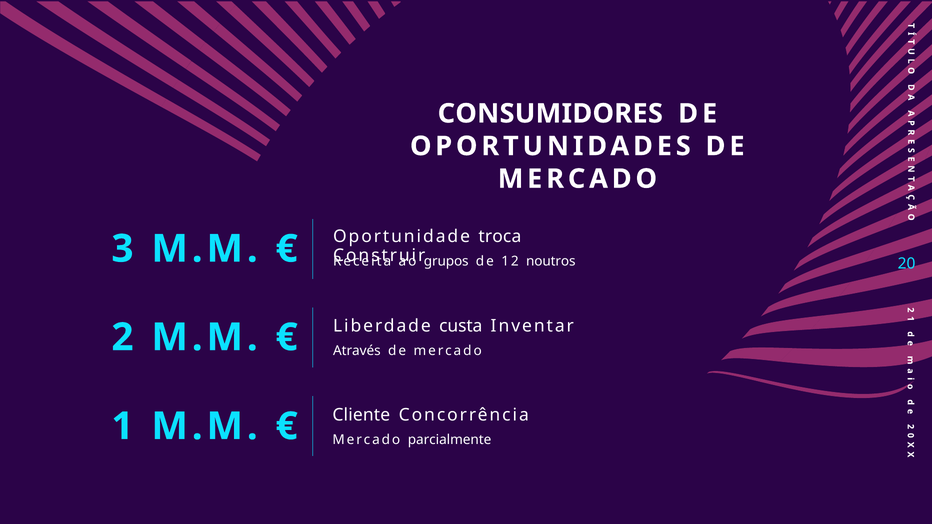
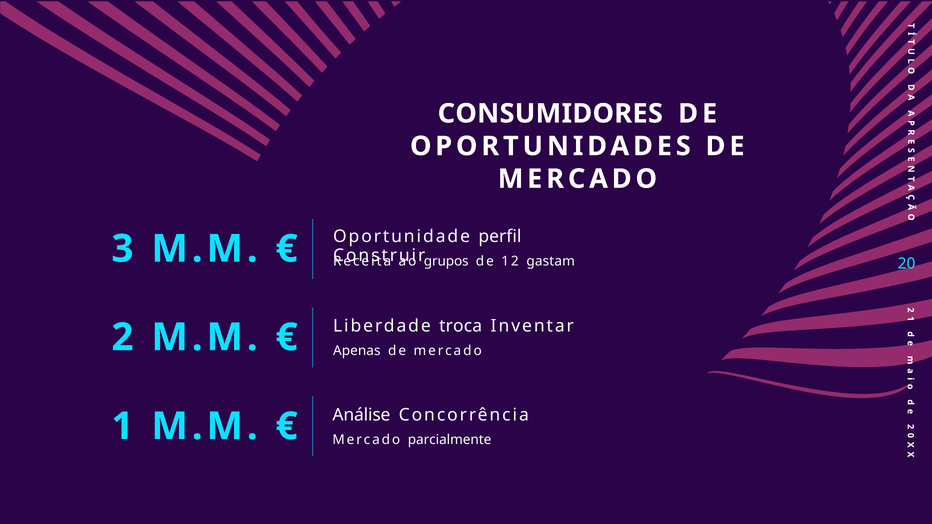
troca: troca -> perfil
noutros: noutros -> gastam
custa: custa -> troca
Através: Através -> Apenas
Cliente: Cliente -> Análise
